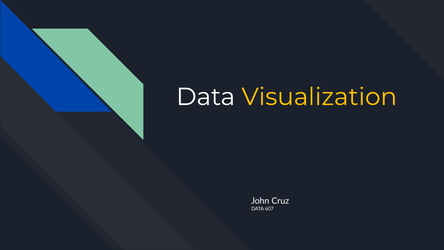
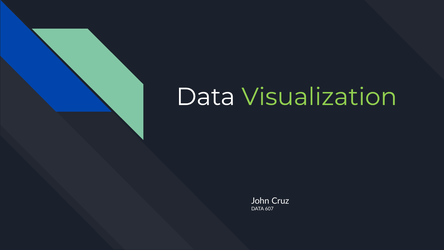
Visualization colour: yellow -> light green
